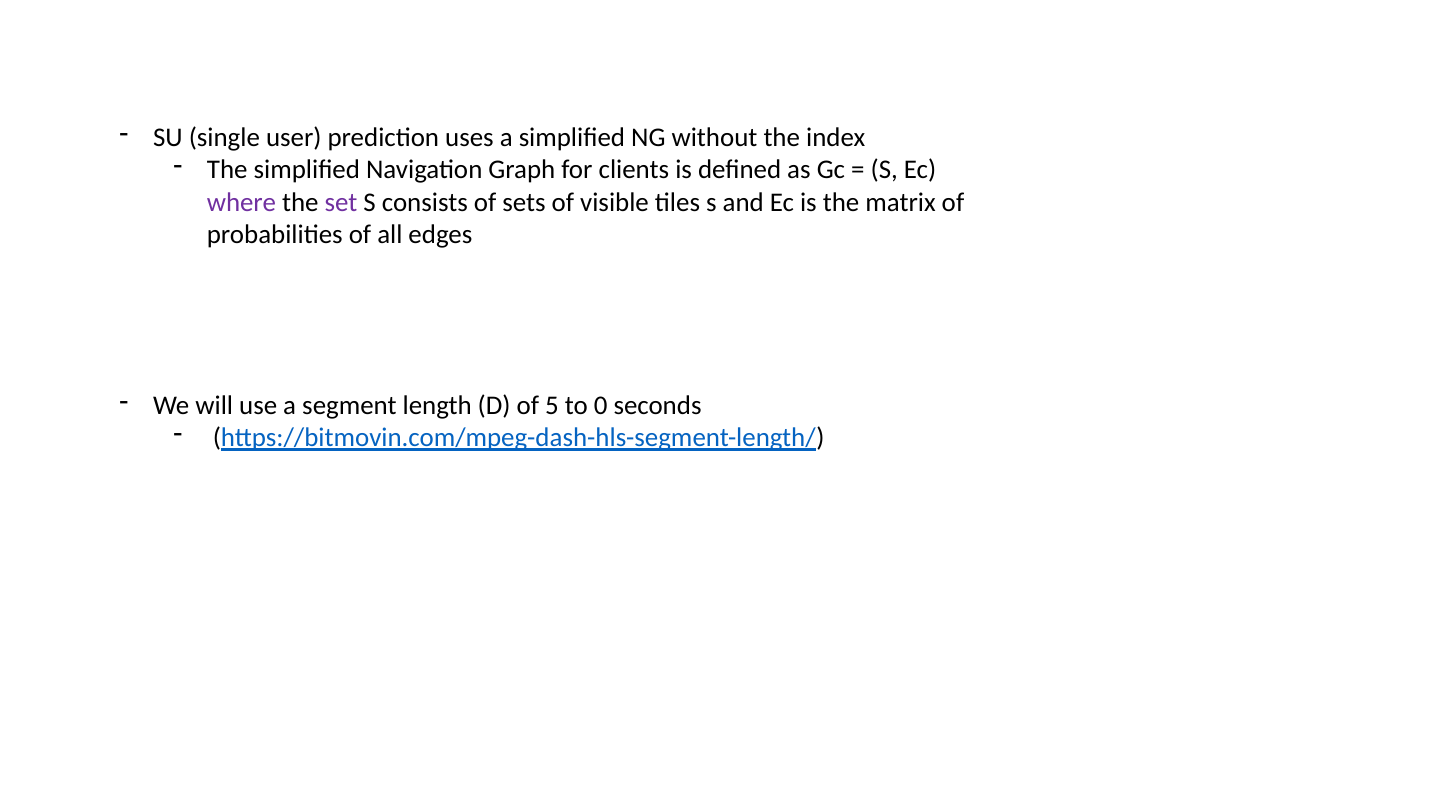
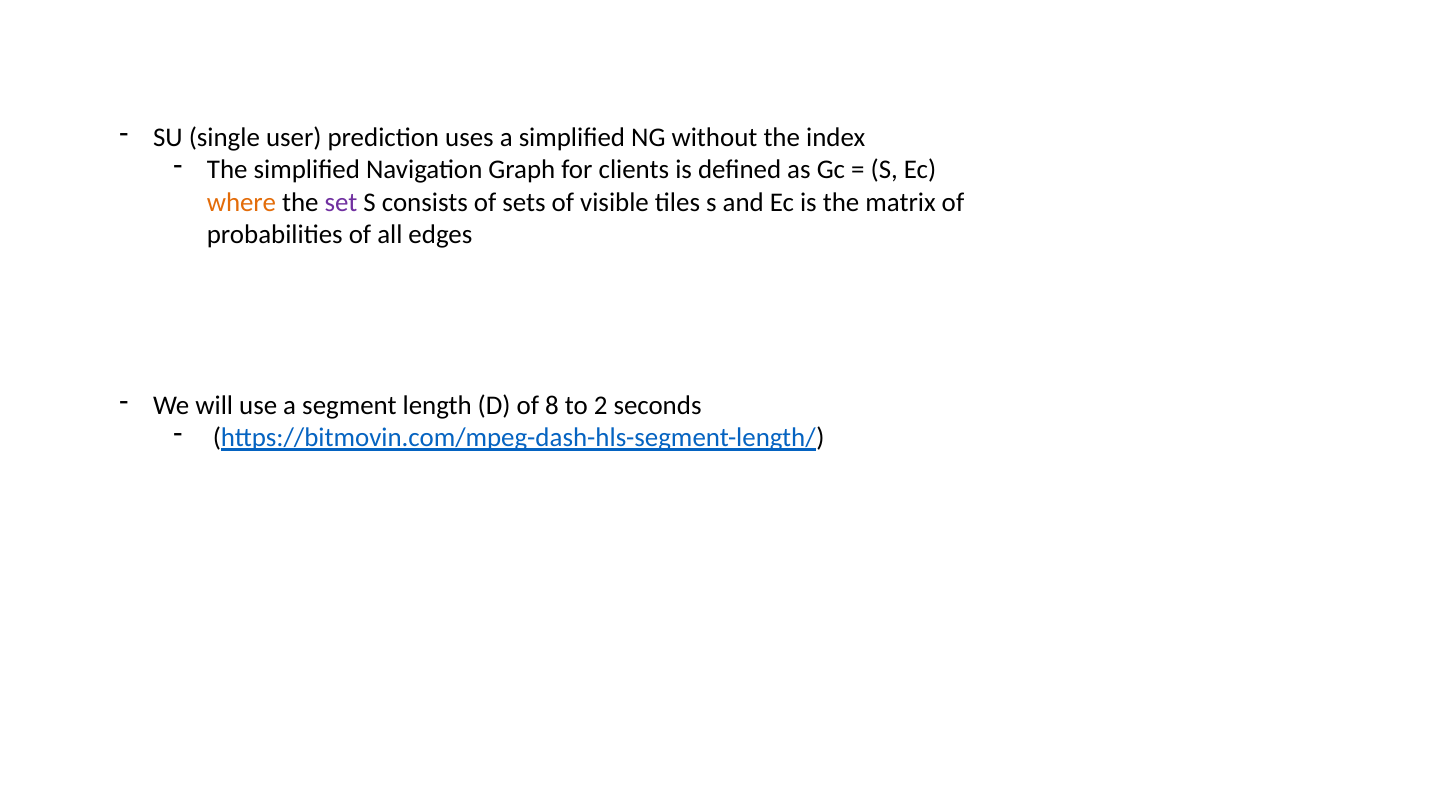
where colour: purple -> orange
5: 5 -> 8
0: 0 -> 2
